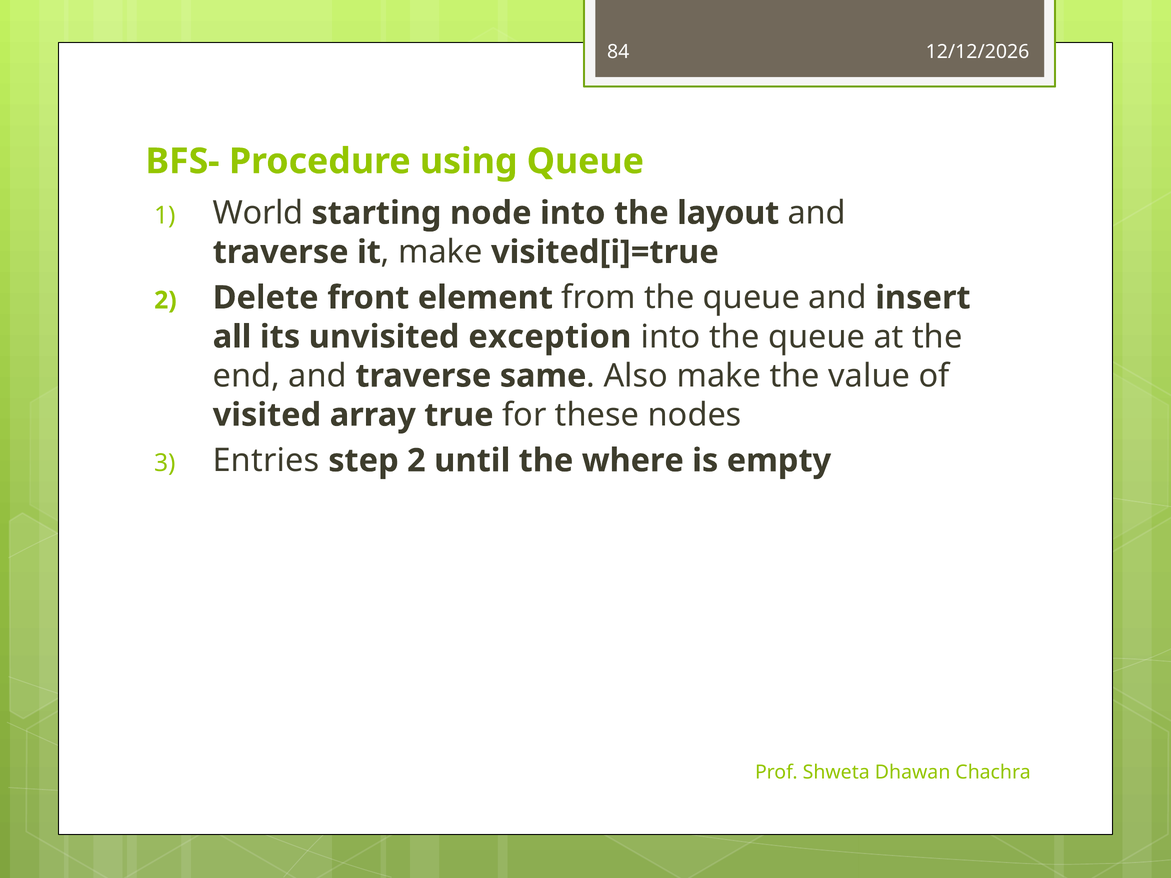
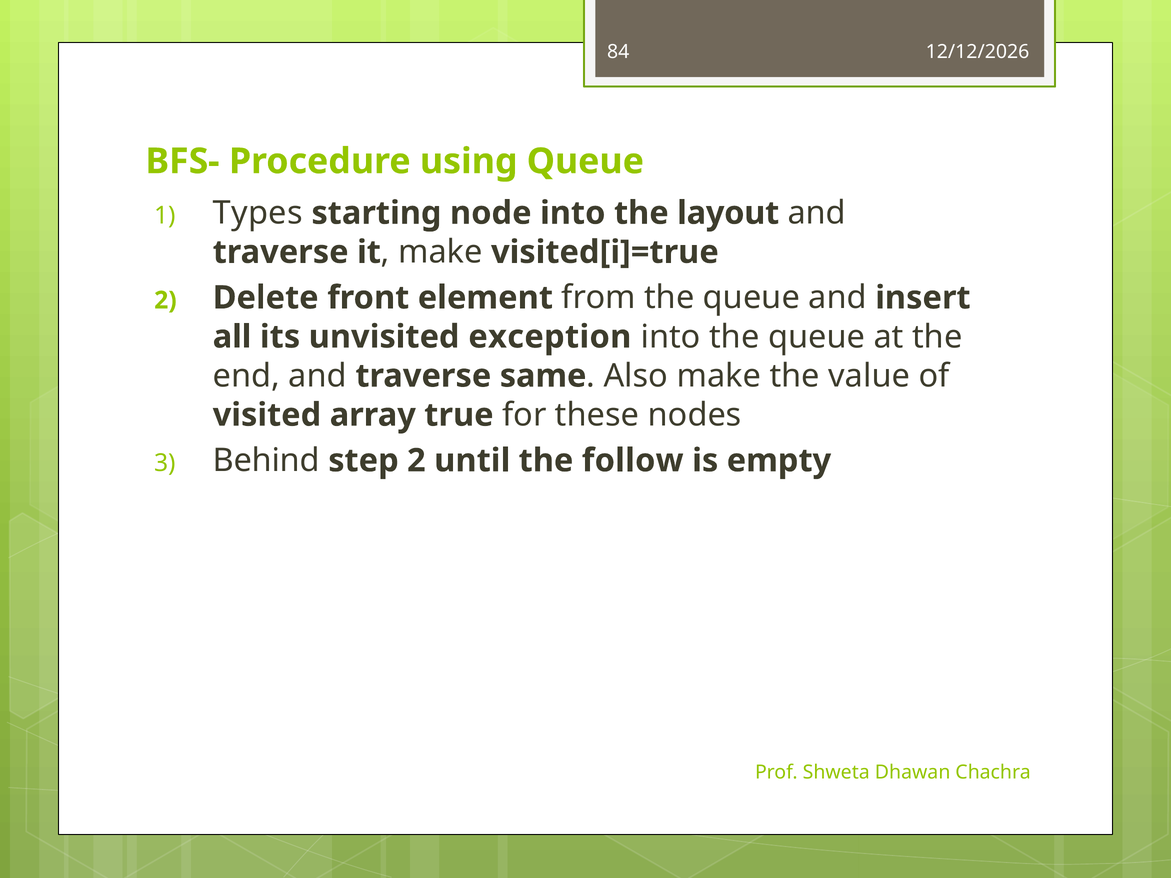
World: World -> Types
Entries: Entries -> Behind
where: where -> follow
